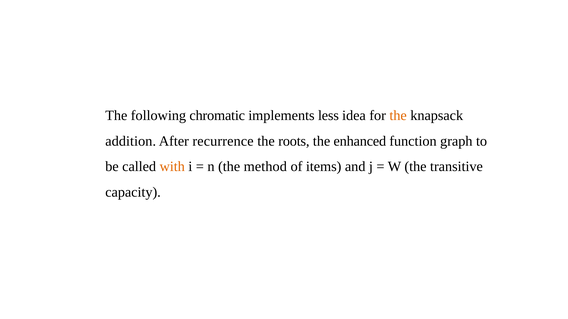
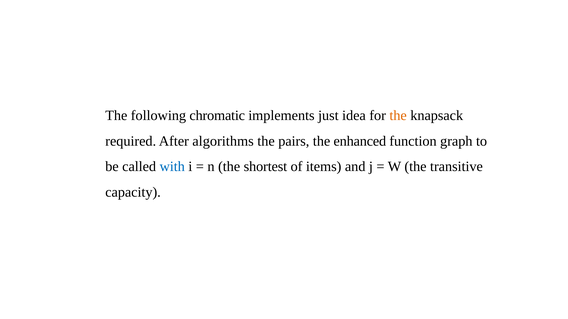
less: less -> just
addition: addition -> required
recurrence: recurrence -> algorithms
roots: roots -> pairs
with colour: orange -> blue
method: method -> shortest
